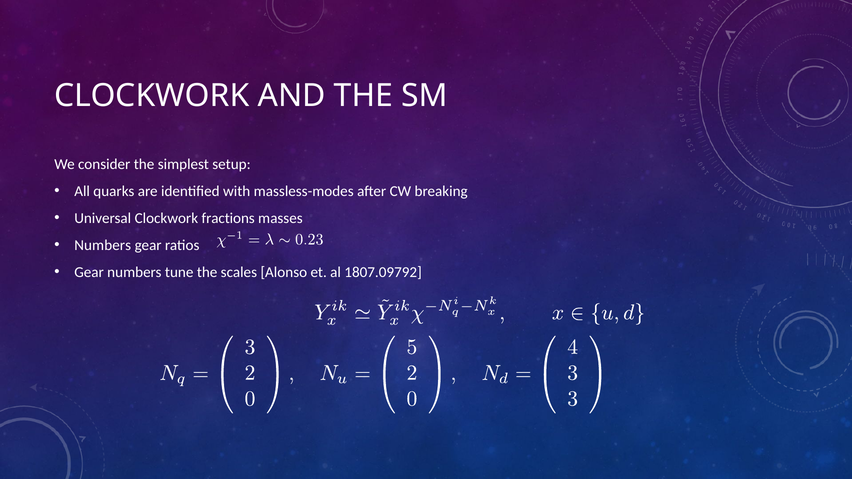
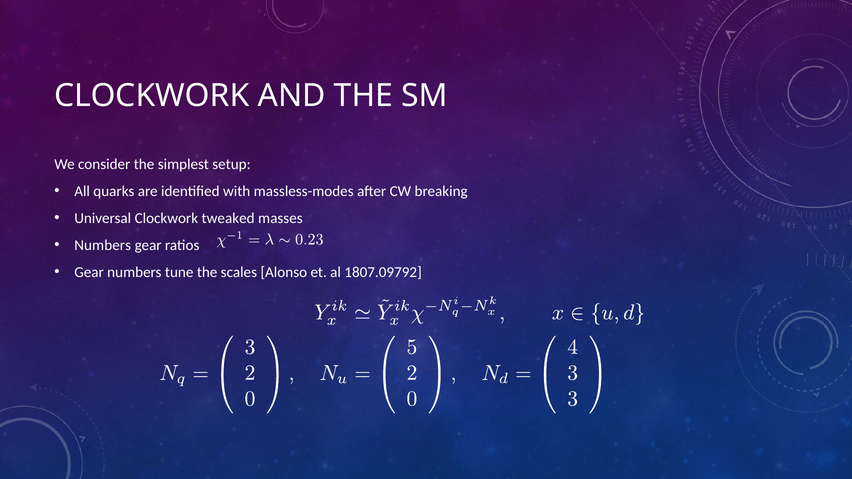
fractions: fractions -> tweaked
